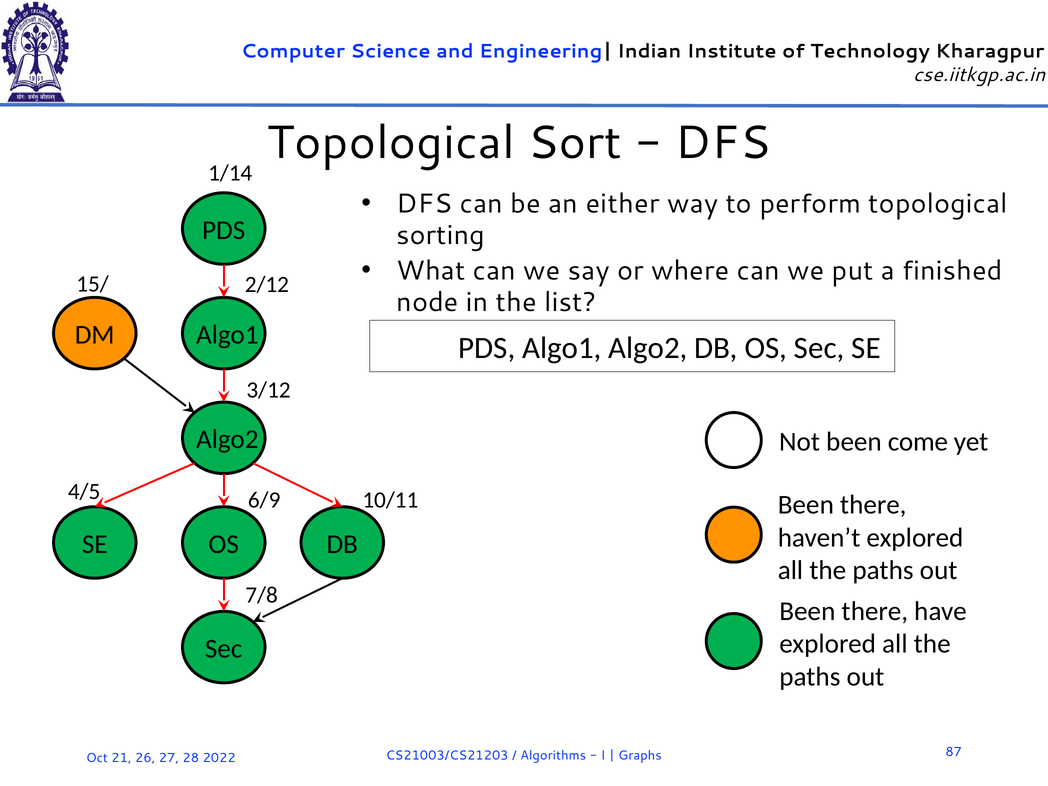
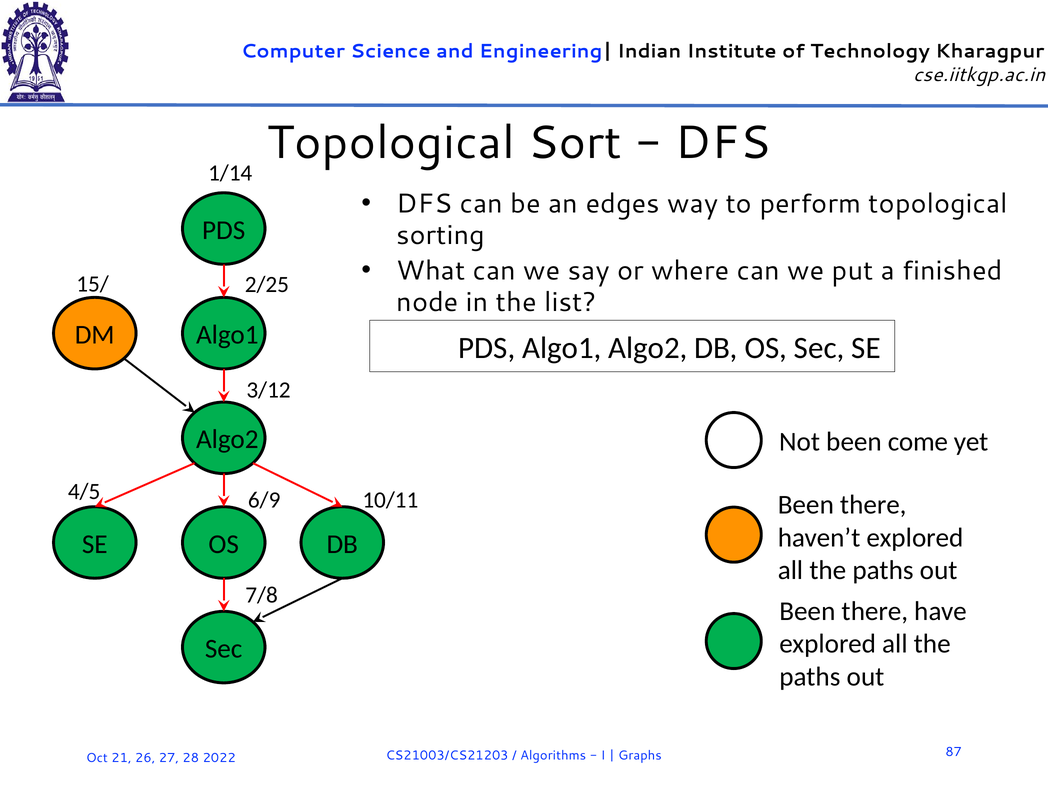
either: either -> edges
2/12: 2/12 -> 2/25
